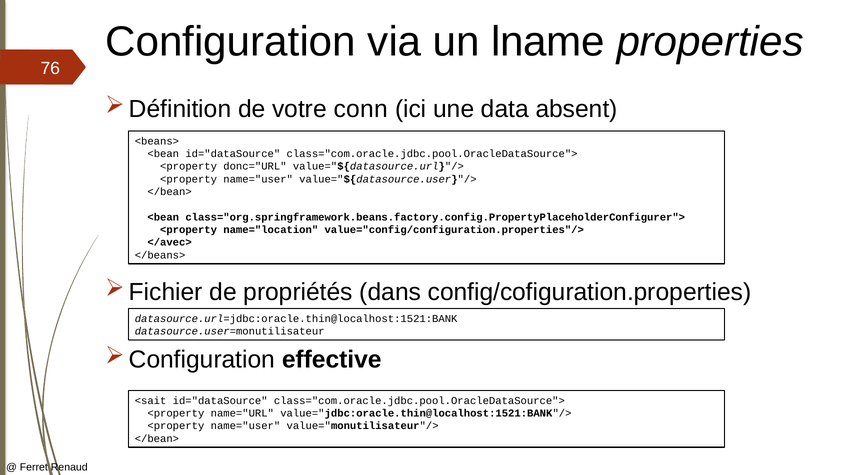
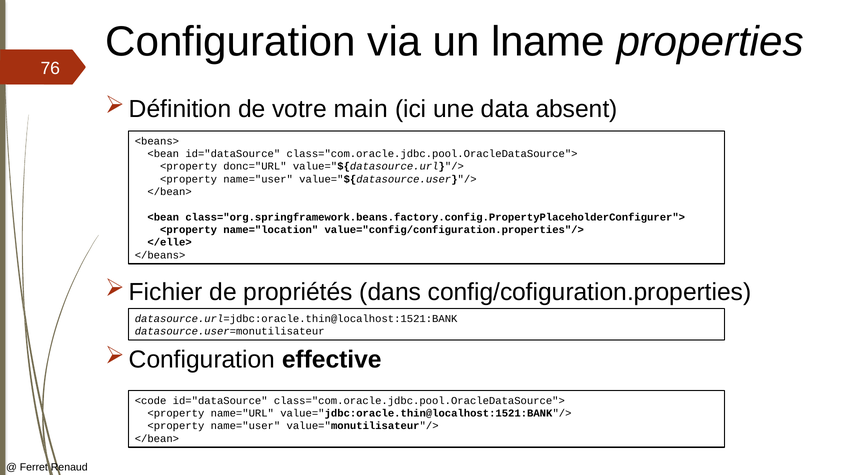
conn: conn -> main
</avec>: </avec> -> </elle>
<sait: <sait -> <code
